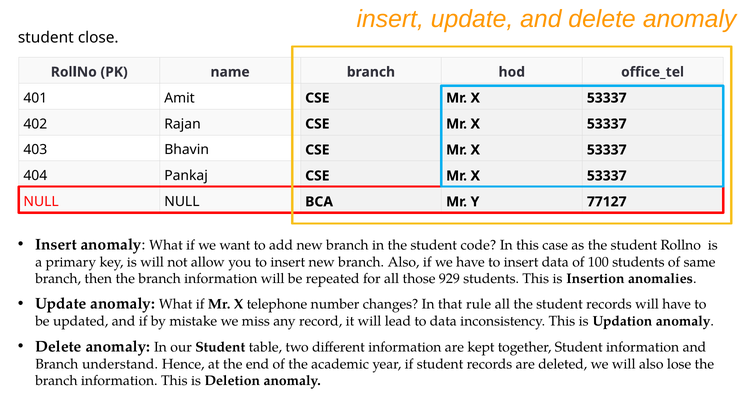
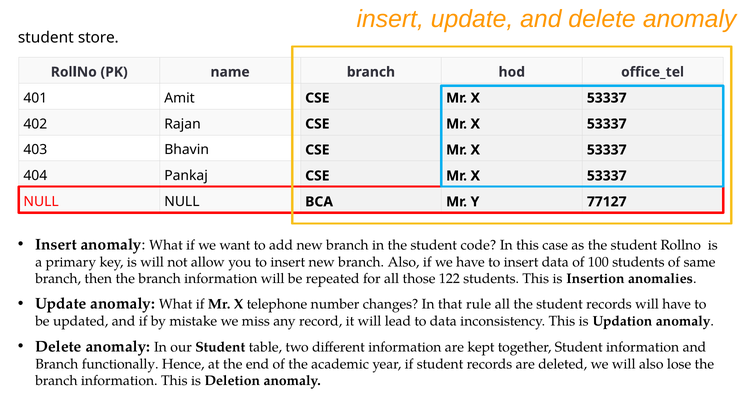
close: close -> store
929: 929 -> 122
understand: understand -> functionally
